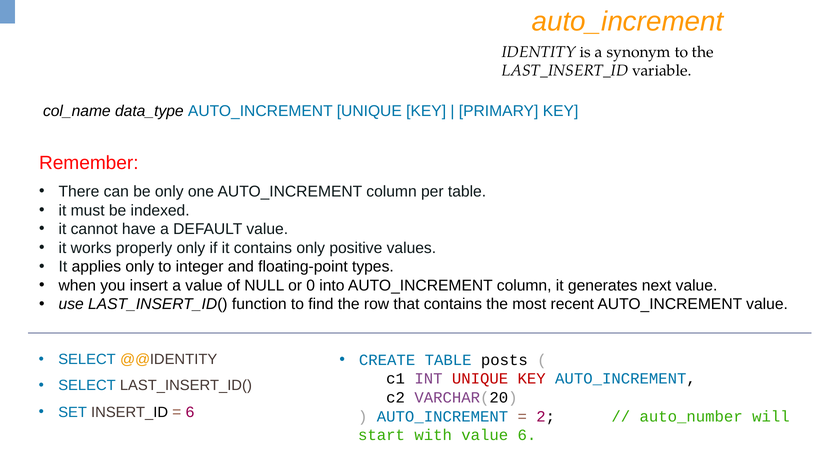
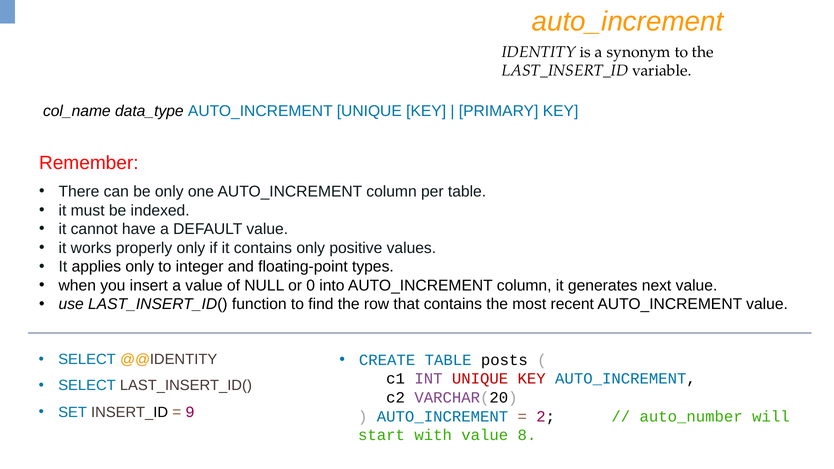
6 at (190, 412): 6 -> 9
value 6: 6 -> 8
